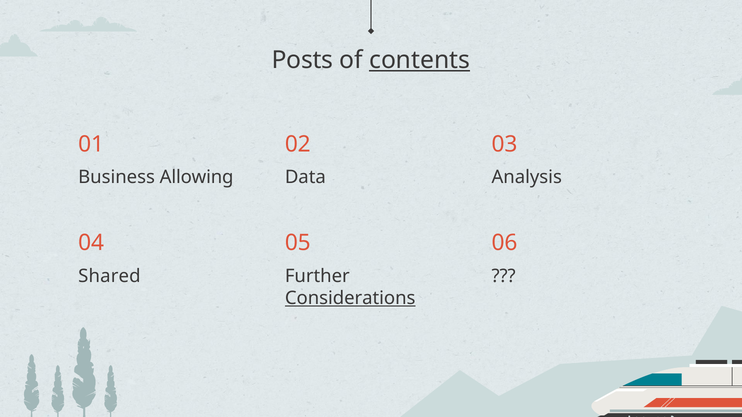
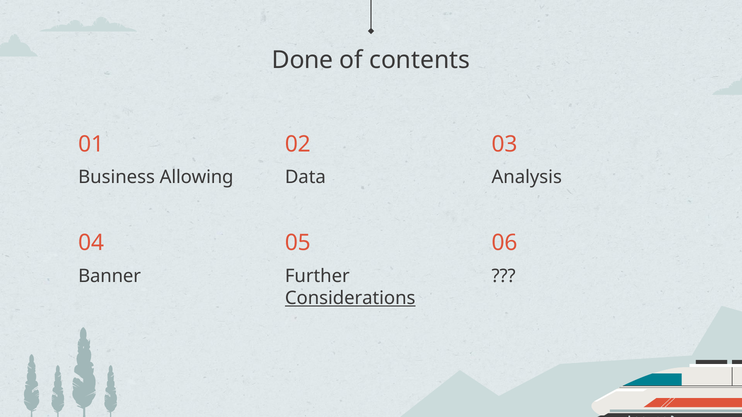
Posts: Posts -> Done
contents underline: present -> none
Shared: Shared -> Banner
